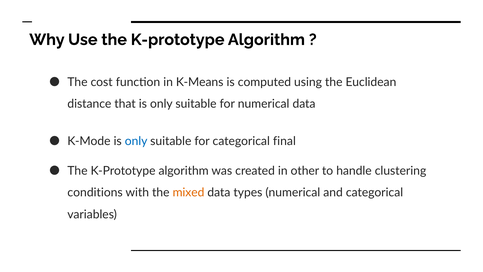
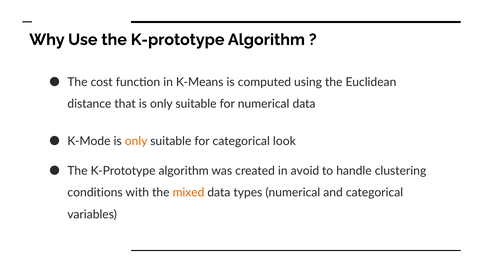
only at (136, 141) colour: blue -> orange
final: final -> look
other: other -> avoid
